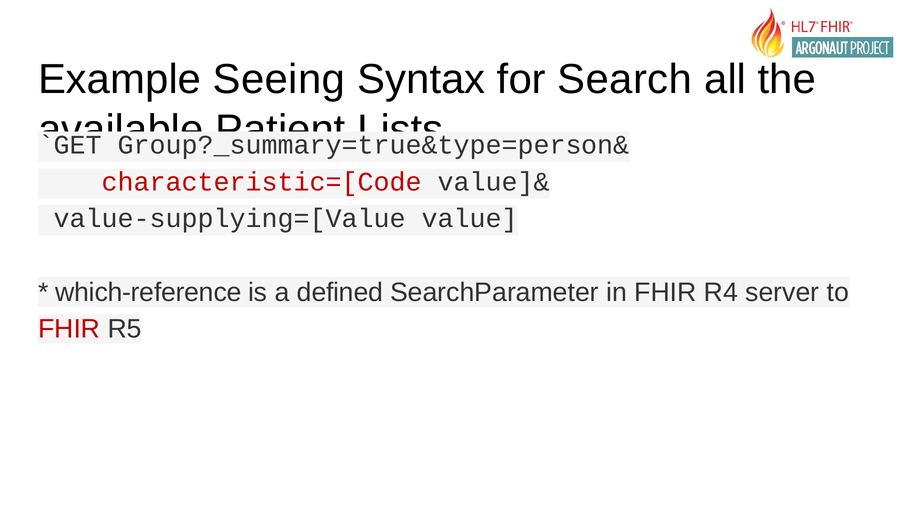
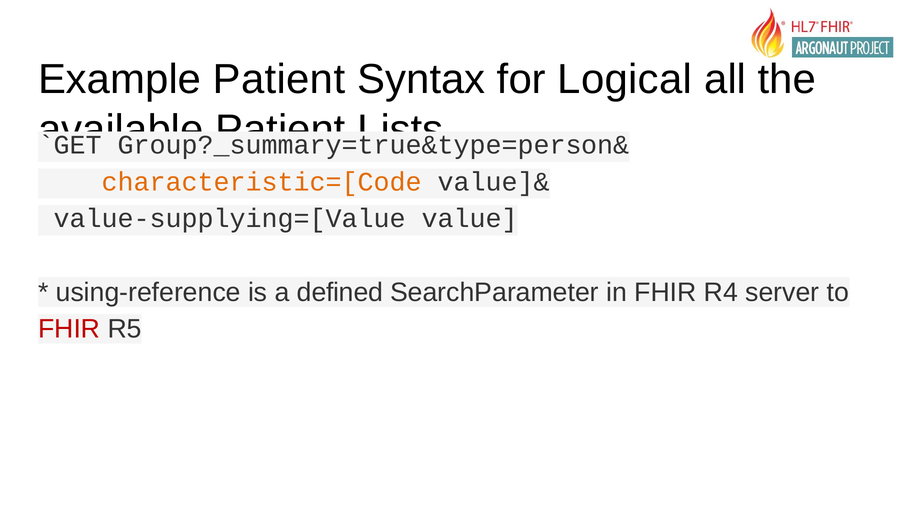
Example Seeing: Seeing -> Patient
Search: Search -> Logical
characteristic=[Code colour: red -> orange
which-reference: which-reference -> using-reference
